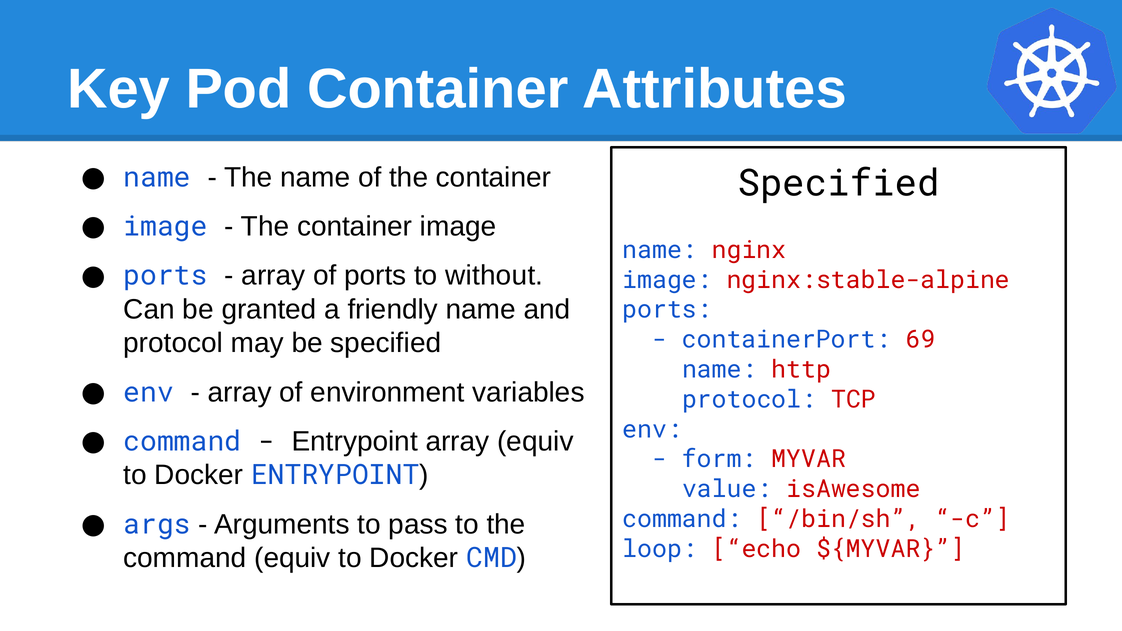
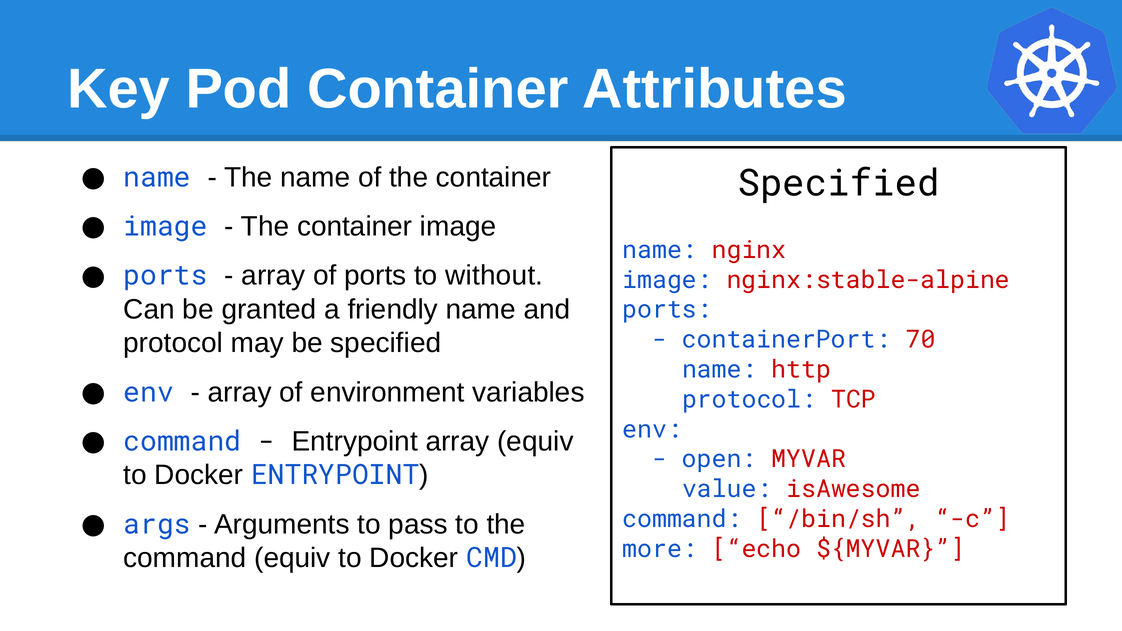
69: 69 -> 70
form: form -> open
loop: loop -> more
